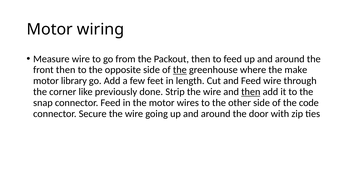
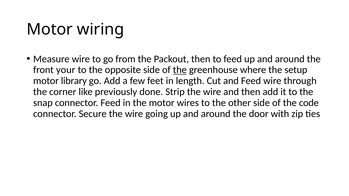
front then: then -> your
make: make -> setup
then at (251, 92) underline: present -> none
